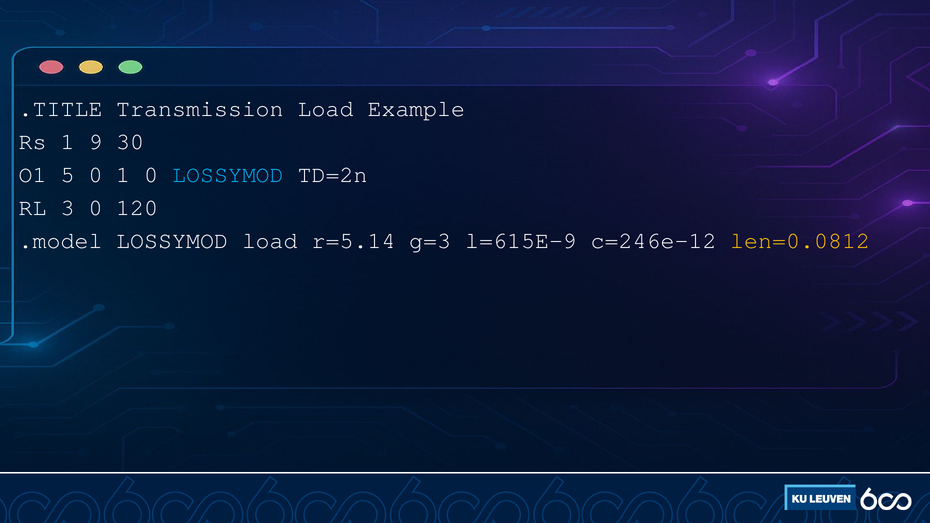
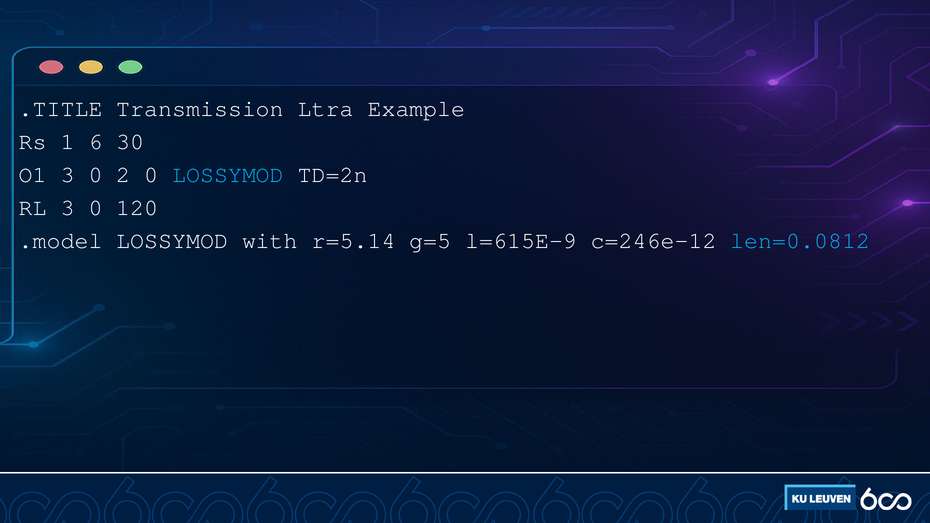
Transmission Load: Load -> Ltra
9: 9 -> 6
O1 5: 5 -> 3
0 1: 1 -> 2
LOSSYMOD load: load -> with
g=3: g=3 -> g=5
len=0.0812 colour: yellow -> light blue
